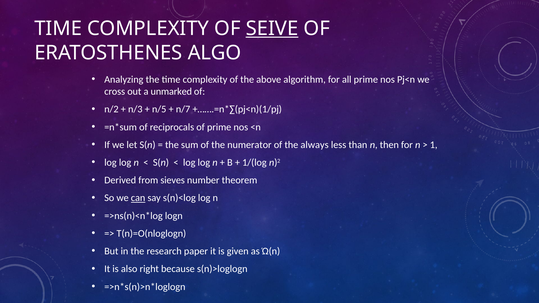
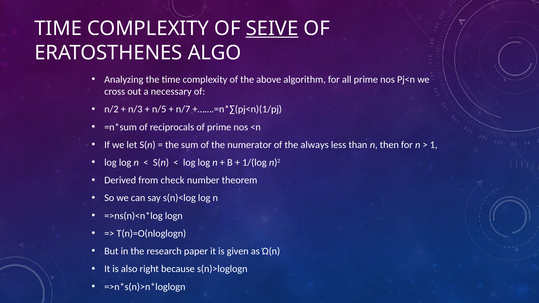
unmarked: unmarked -> necessary
sieves: sieves -> check
can underline: present -> none
